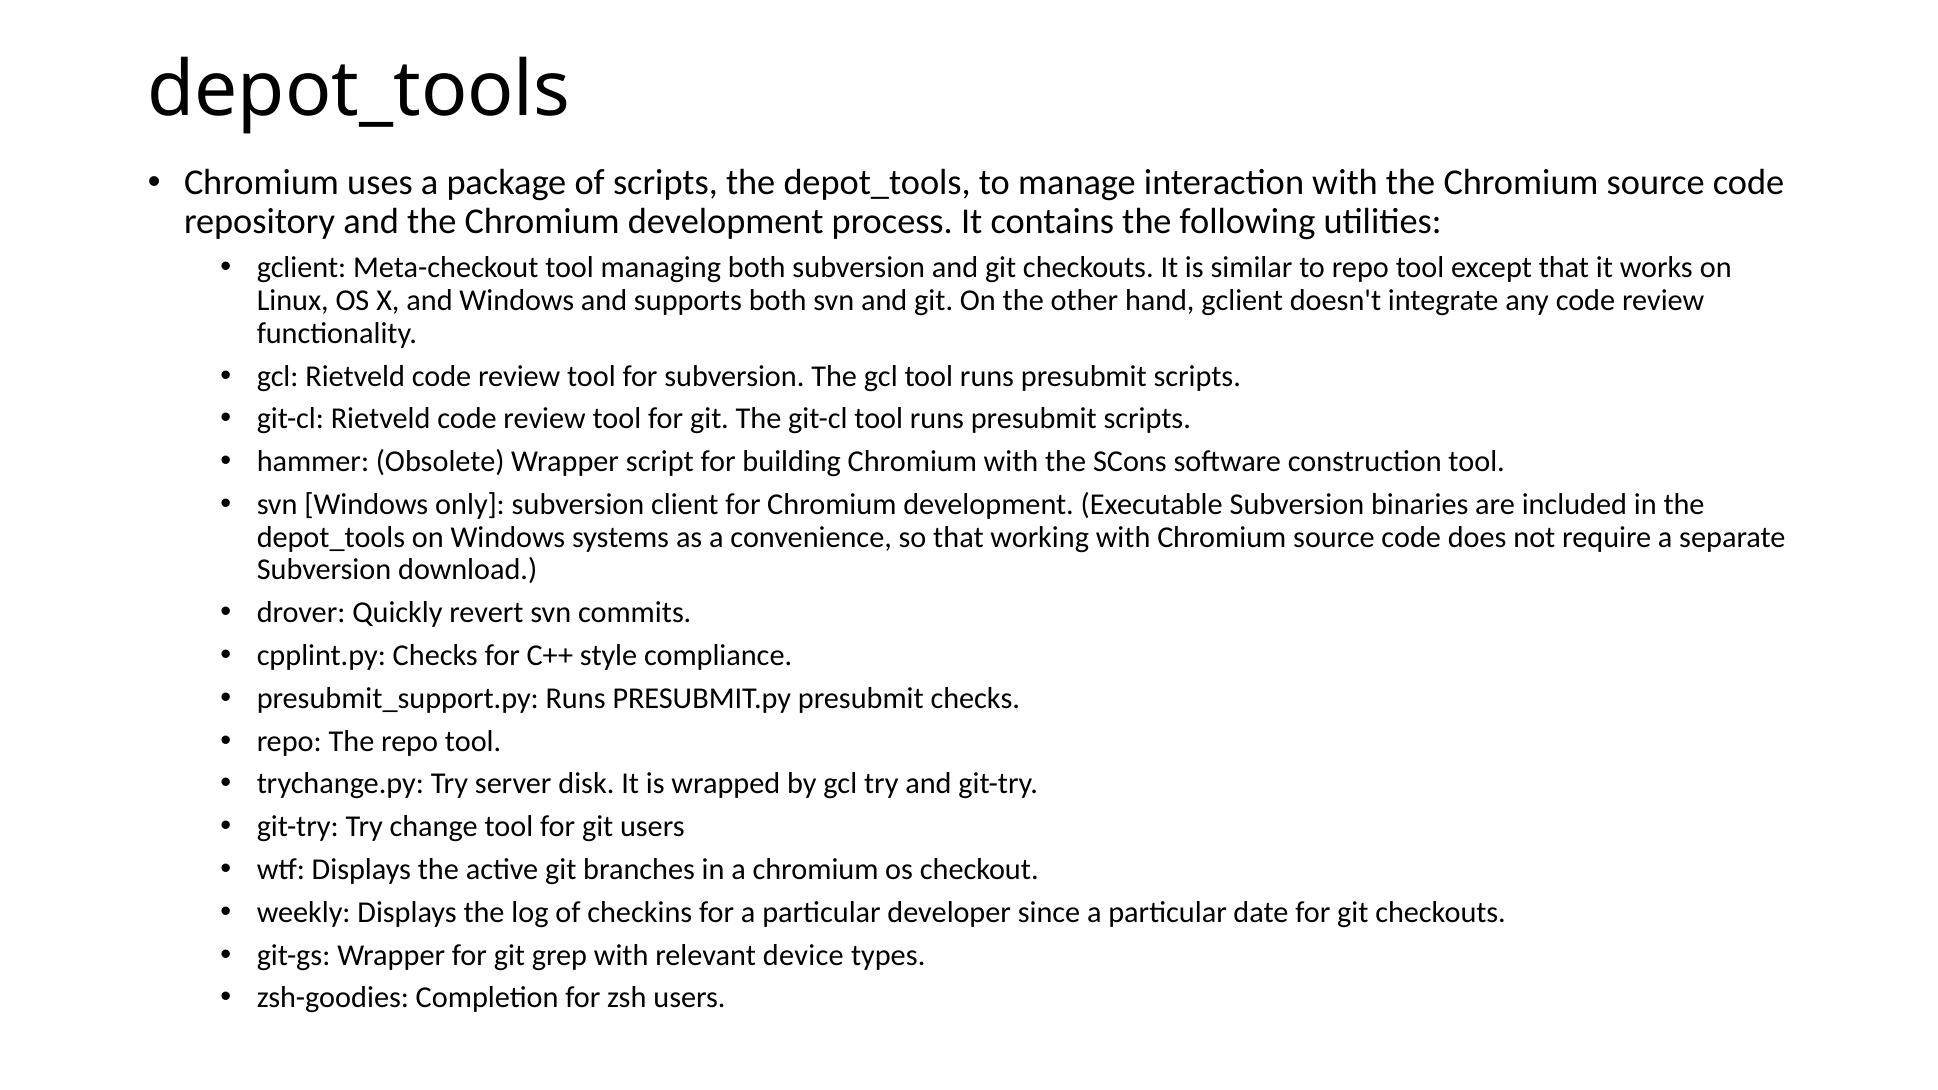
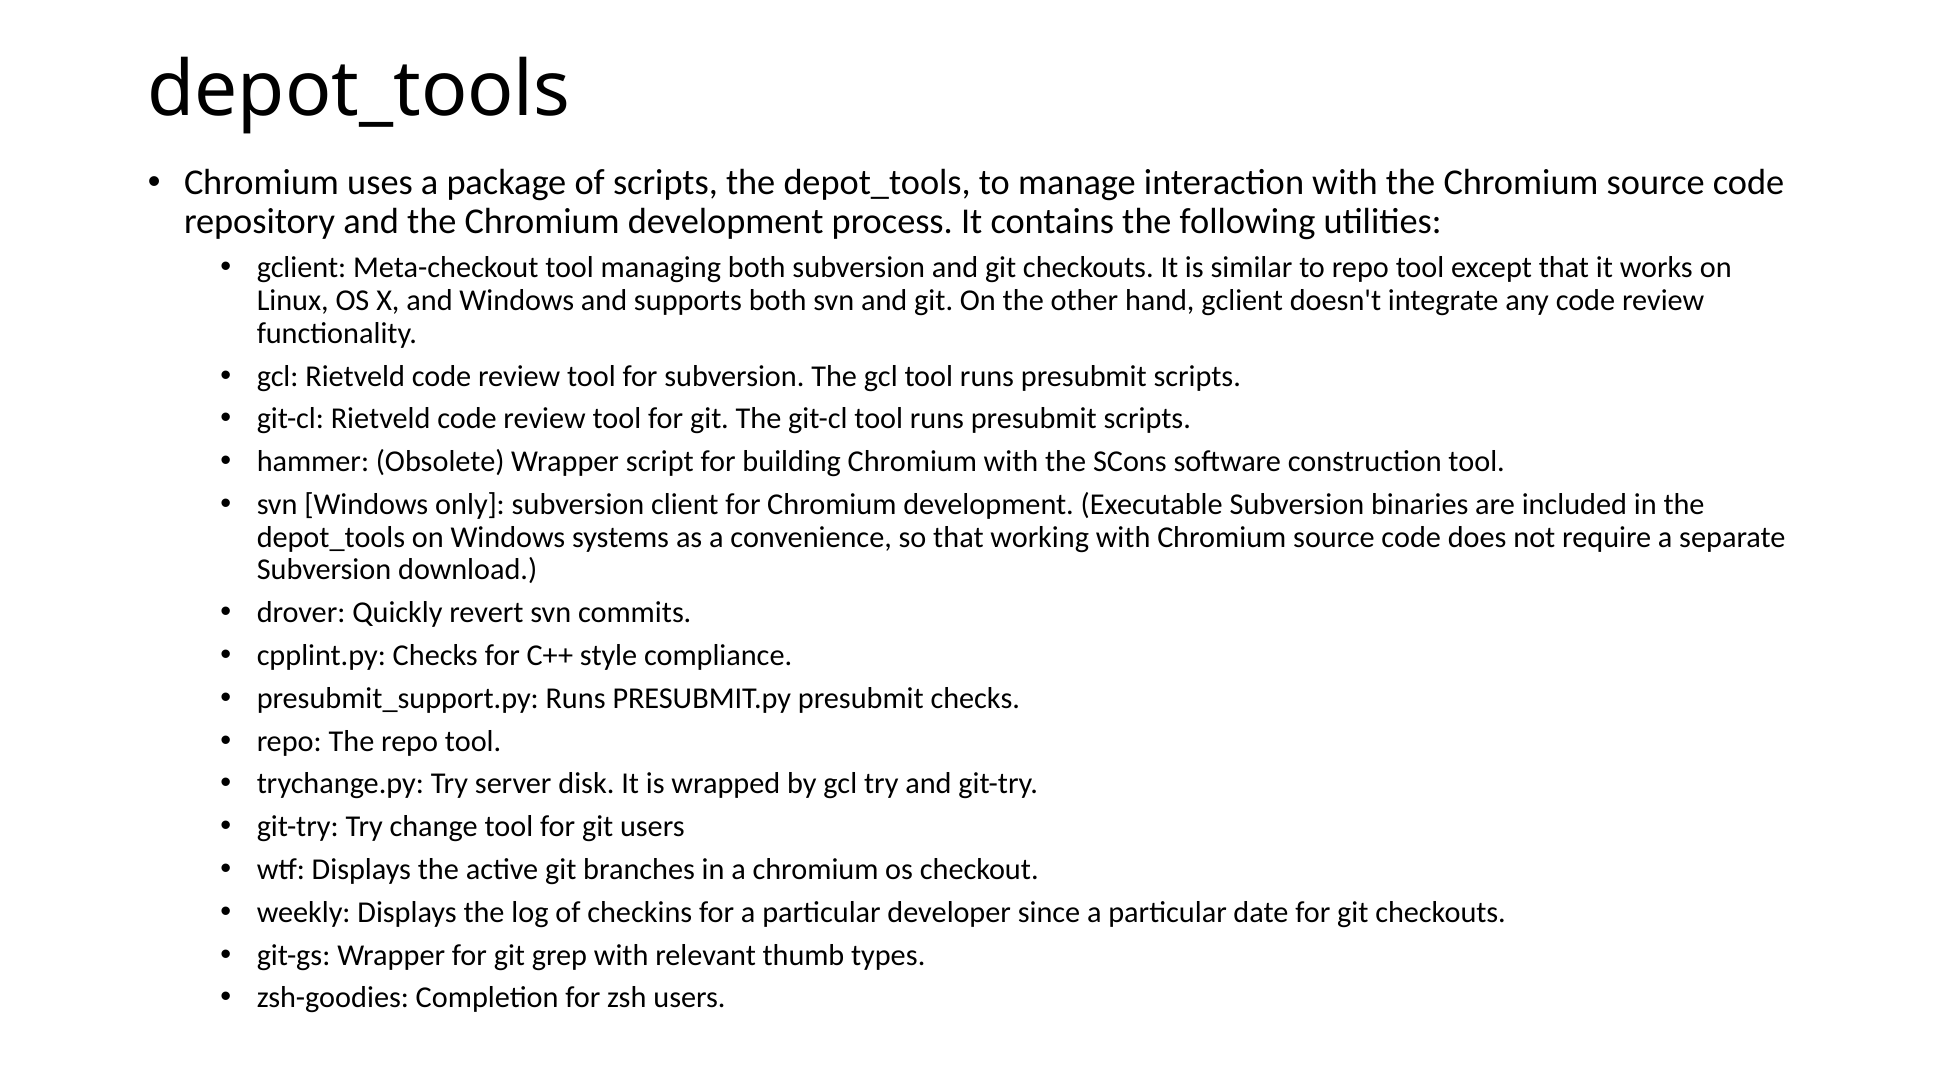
device: device -> thumb
